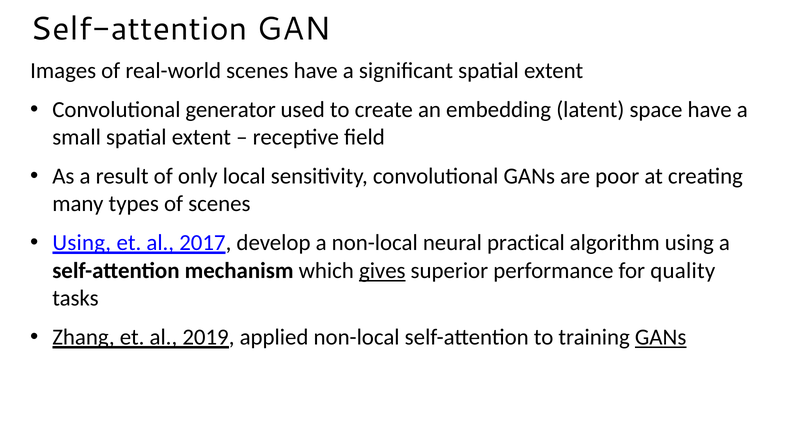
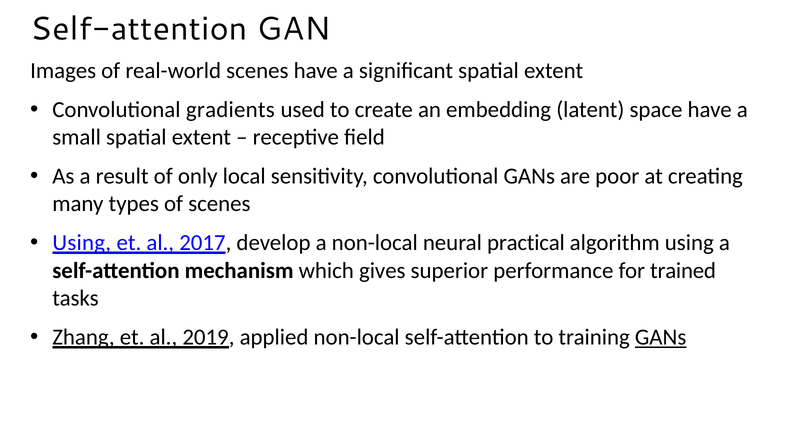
generator: generator -> gradients
gives underline: present -> none
quality: quality -> trained
